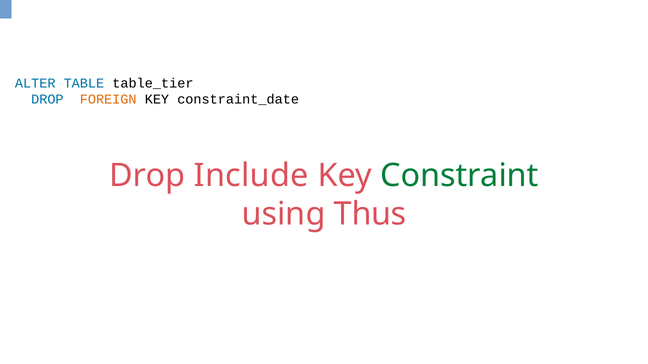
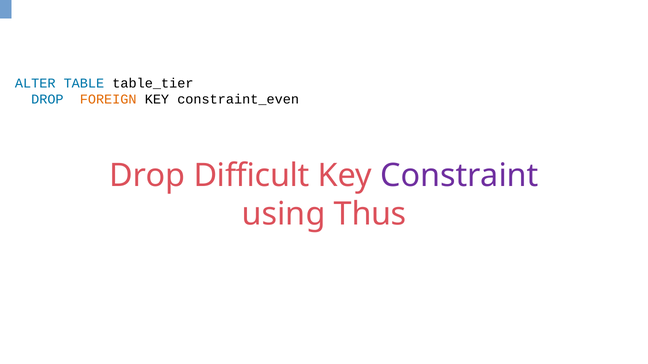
constraint_date: constraint_date -> constraint_even
Include: Include -> Difficult
Constraint colour: green -> purple
